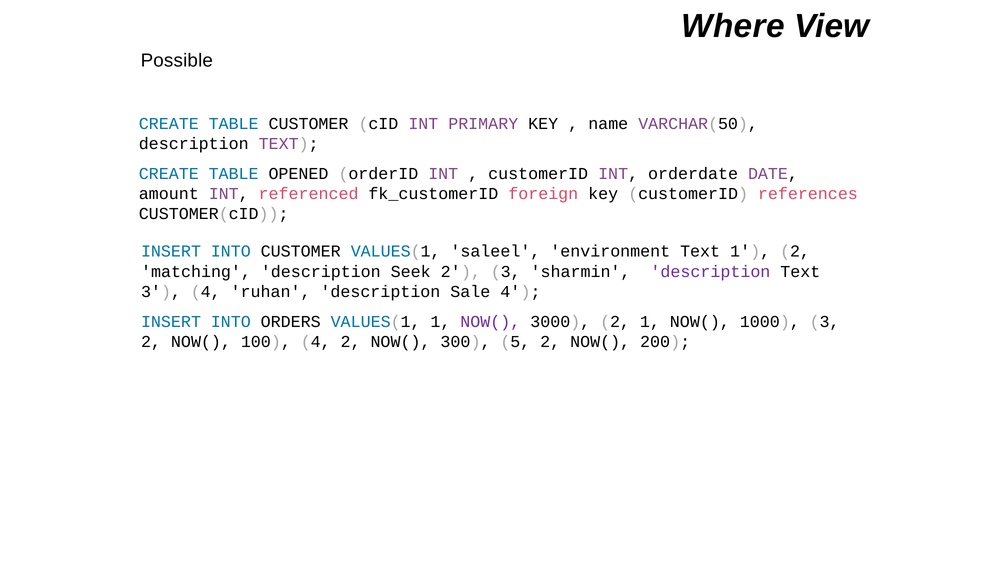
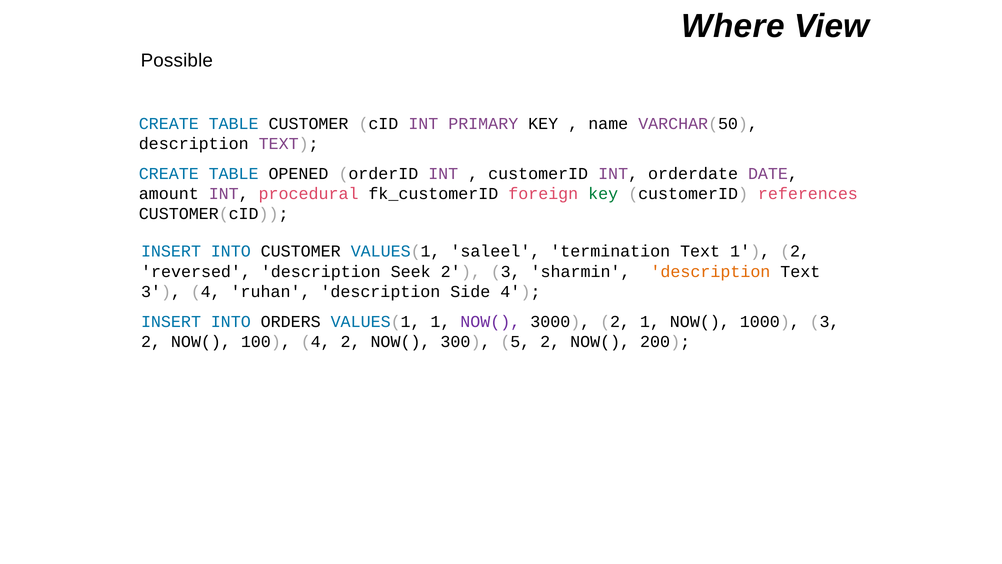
referenced: referenced -> procedural
key at (603, 194) colour: black -> green
environment: environment -> termination
matching: matching -> reversed
description at (710, 271) colour: purple -> orange
Sale: Sale -> Side
